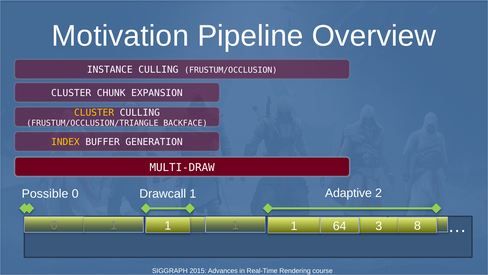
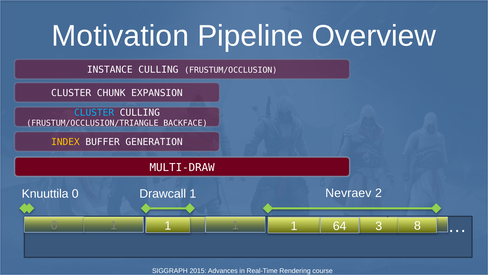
CLUSTER at (94, 112) colour: yellow -> light blue
Possible: Possible -> Knuuttila
Adaptive: Adaptive -> Nevraev
